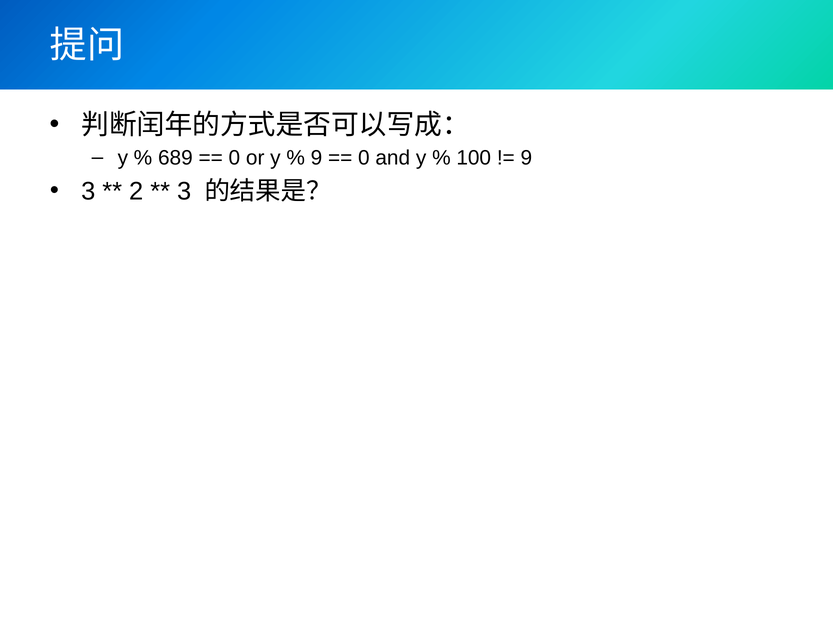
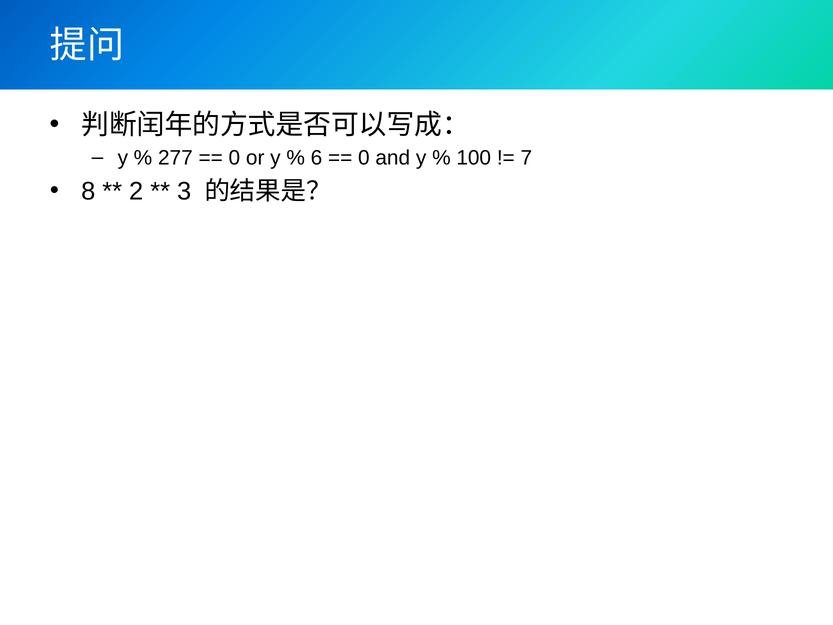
689: 689 -> 277
9 at (316, 158): 9 -> 6
9 at (526, 158): 9 -> 7
3 at (88, 191): 3 -> 8
